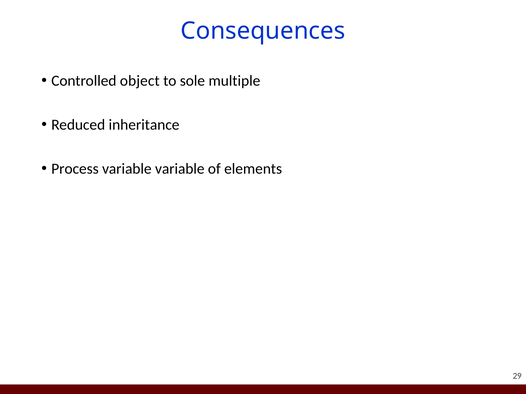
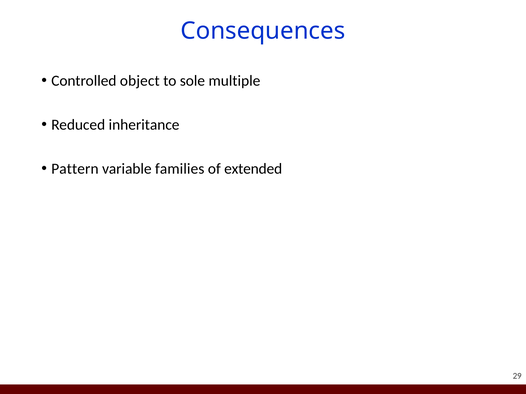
Process: Process -> Pattern
variable variable: variable -> families
elements: elements -> extended
